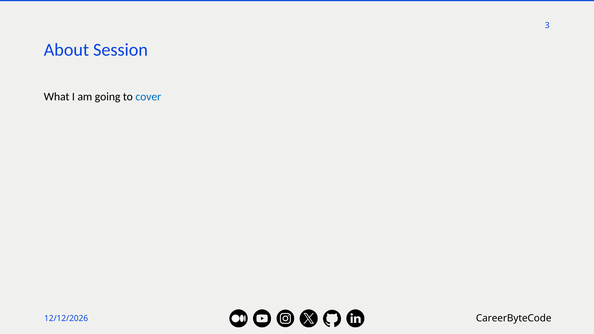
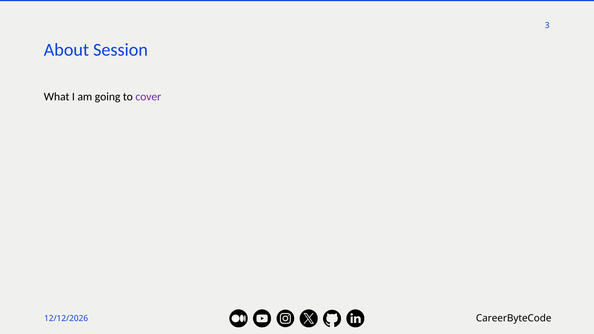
cover colour: blue -> purple
